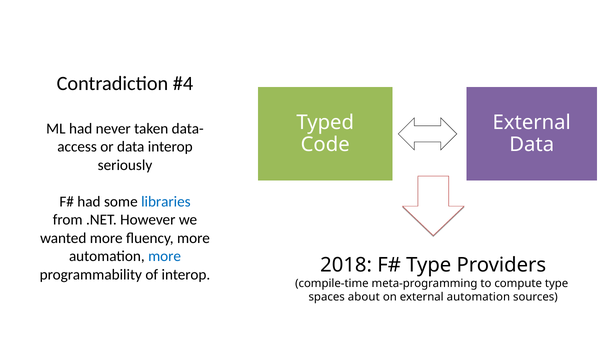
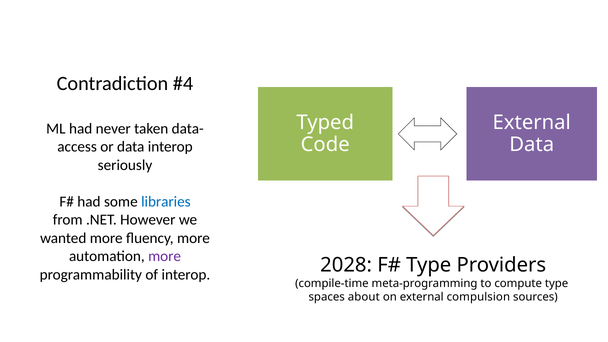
more at (165, 256) colour: blue -> purple
2018: 2018 -> 2028
external automation: automation -> compulsion
